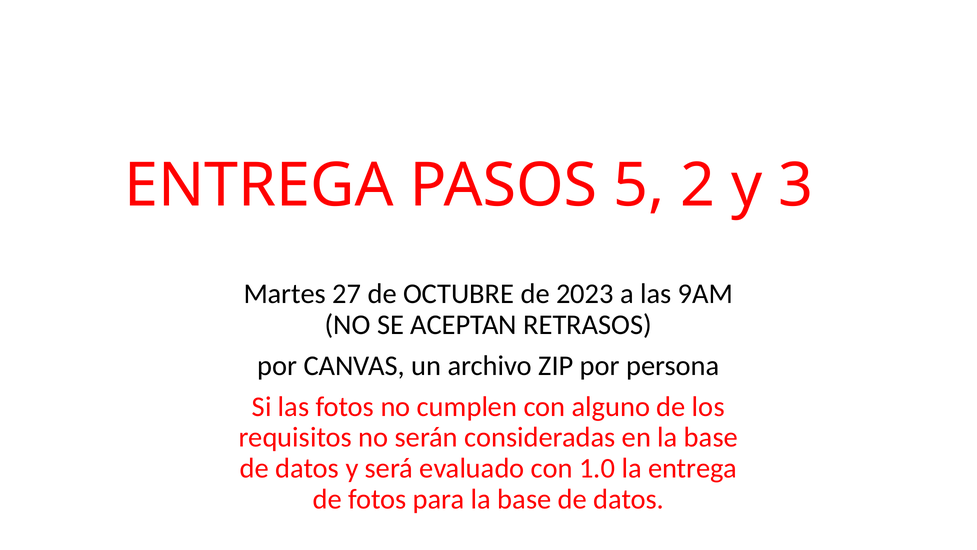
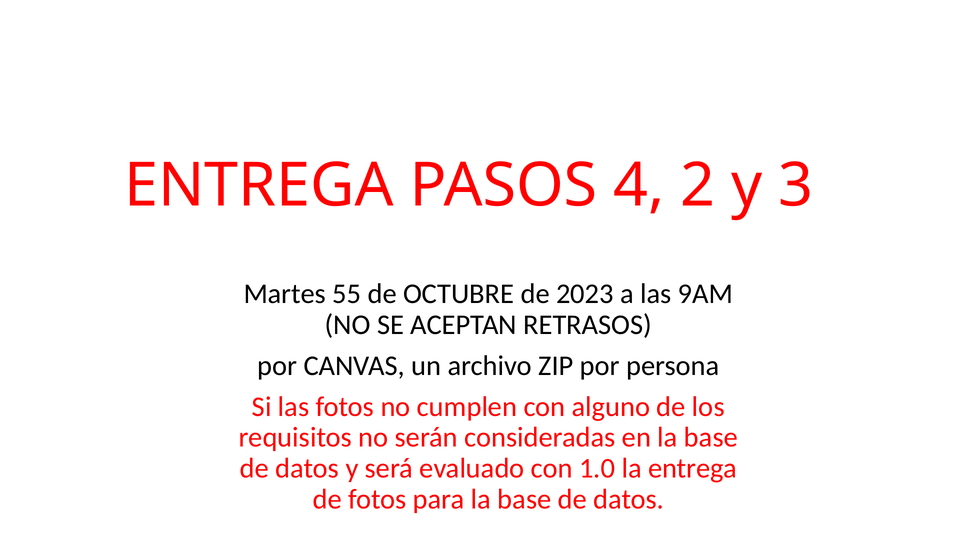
5: 5 -> 4
27: 27 -> 55
